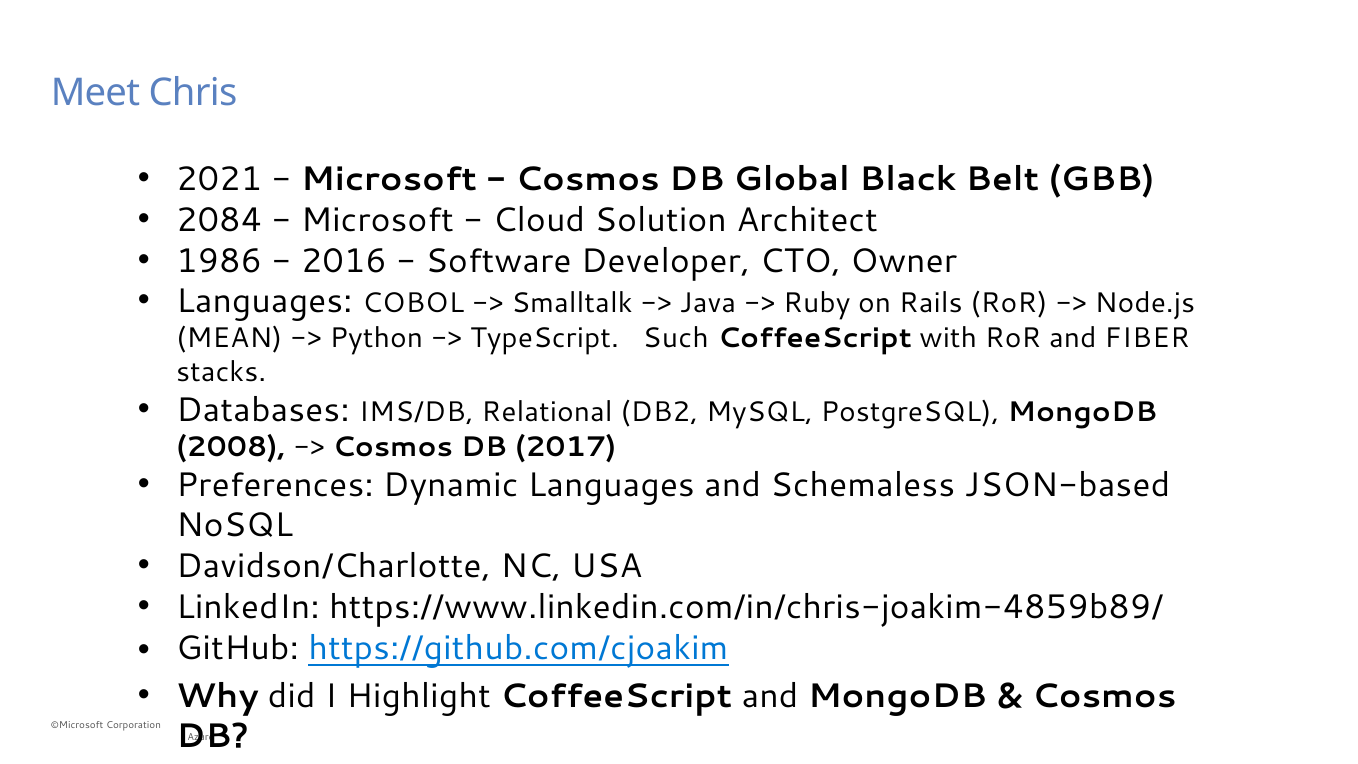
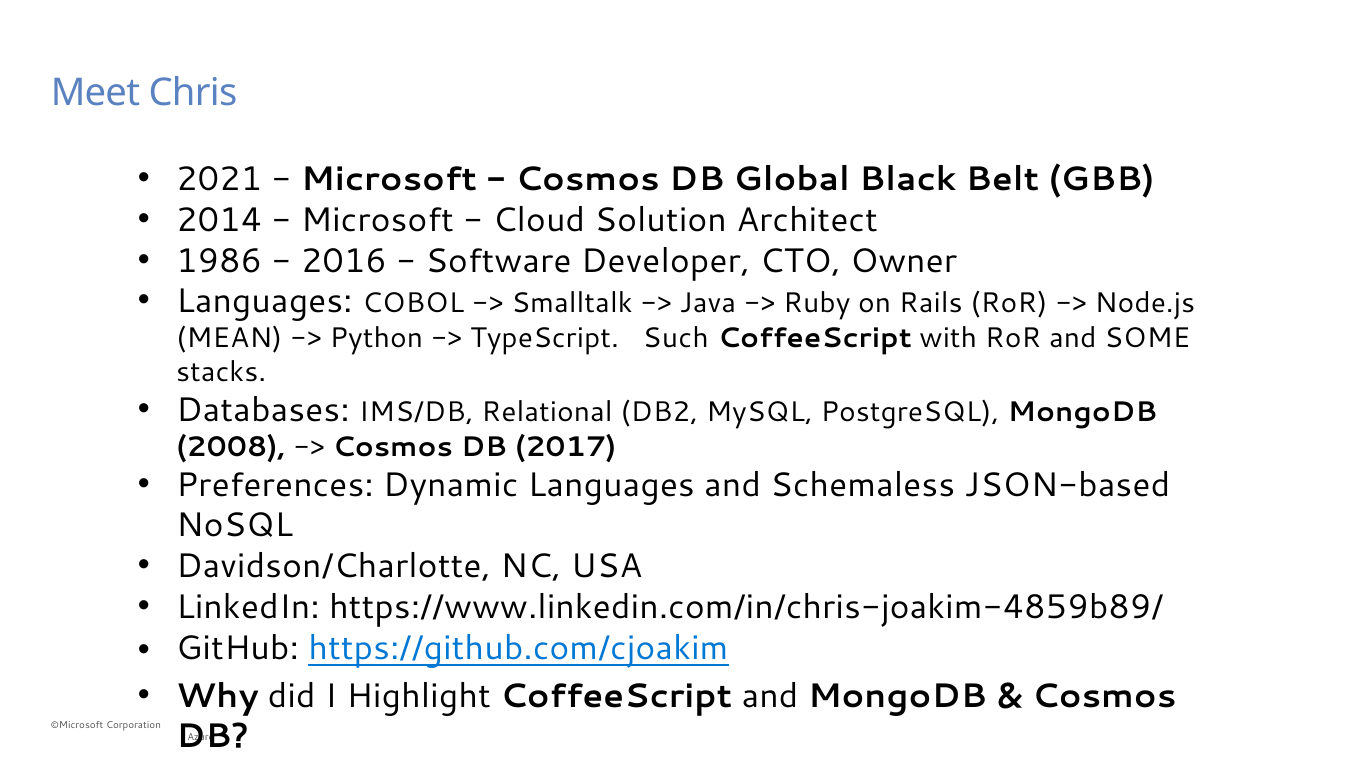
2084: 2084 -> 2014
FIBER: FIBER -> SOME
